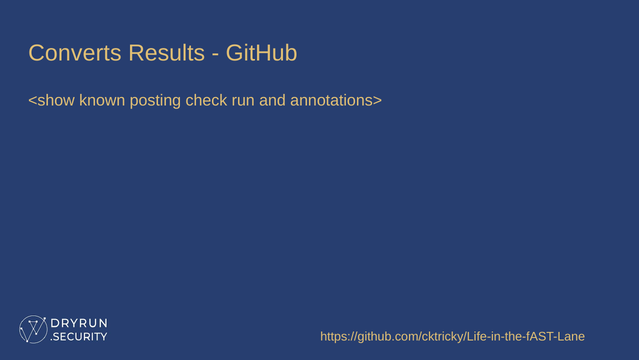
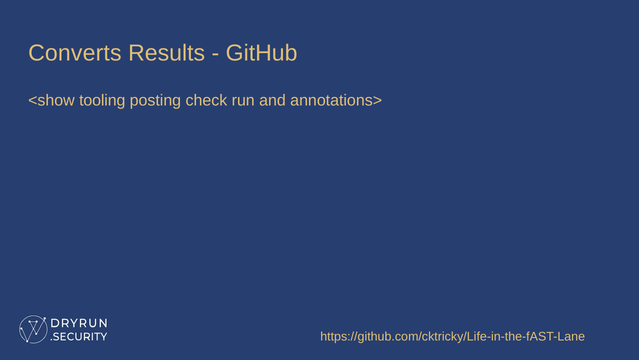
known: known -> tooling
